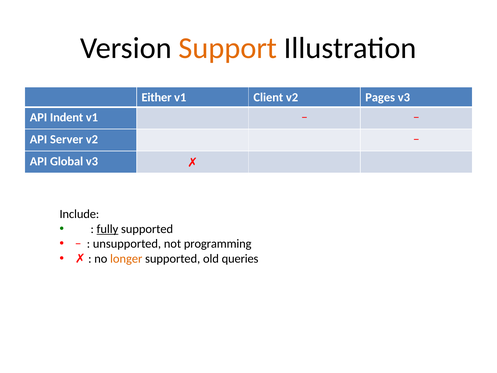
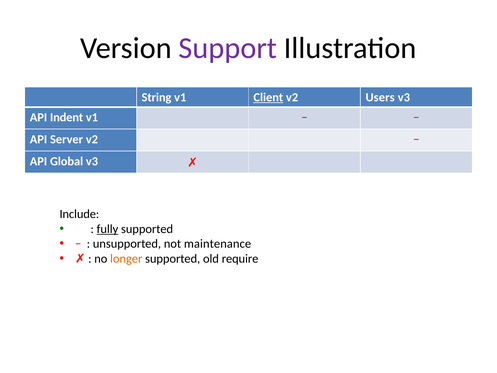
Support colour: orange -> purple
Either: Either -> String
Client underline: none -> present
Pages: Pages -> Users
programming: programming -> maintenance
queries: queries -> require
